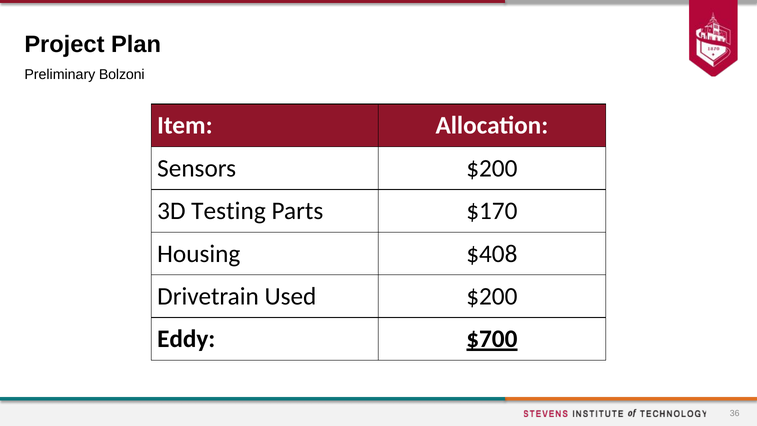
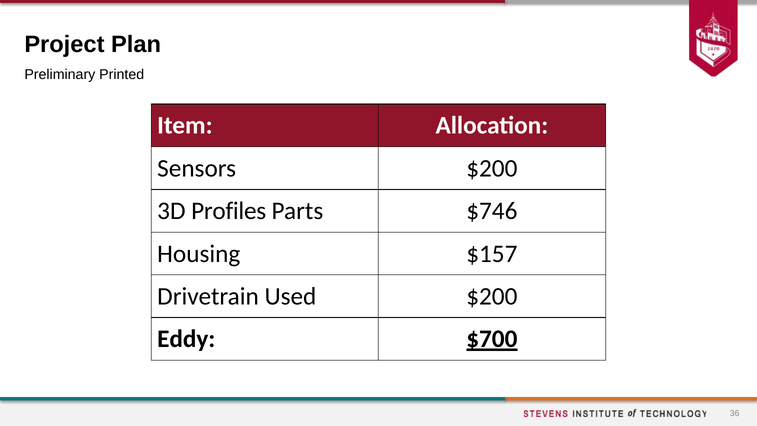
Bolzoni: Bolzoni -> Printed
Testing: Testing -> Profiles
$170: $170 -> $746
$408: $408 -> $157
